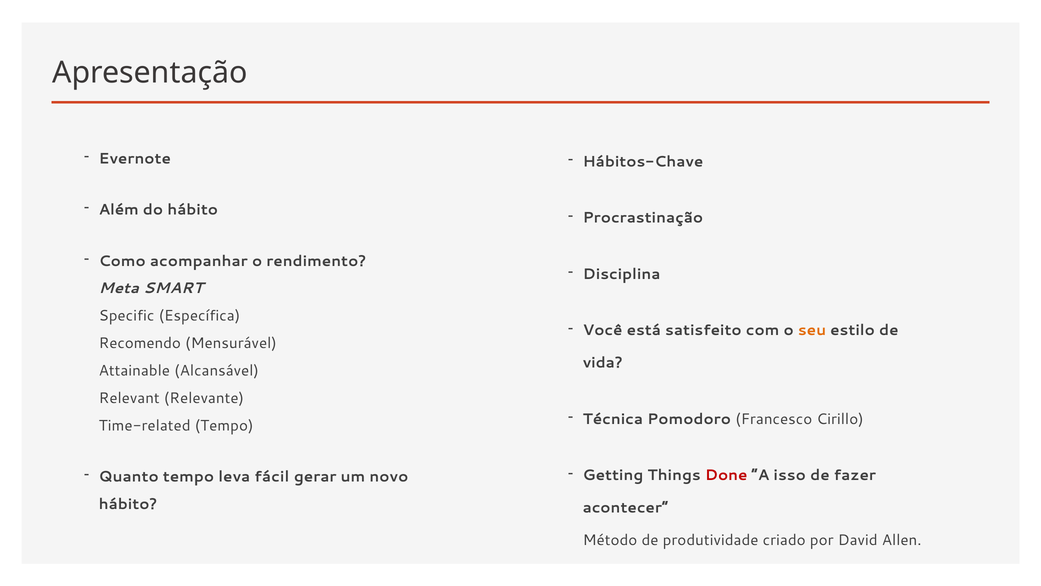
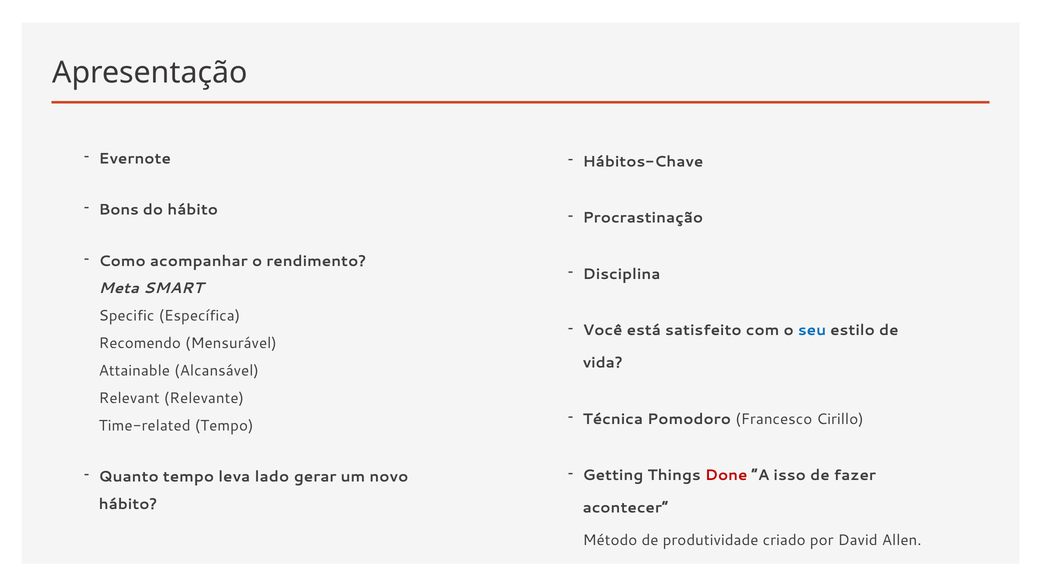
Além: Além -> Bons
seu colour: orange -> blue
fácil: fácil -> lado
